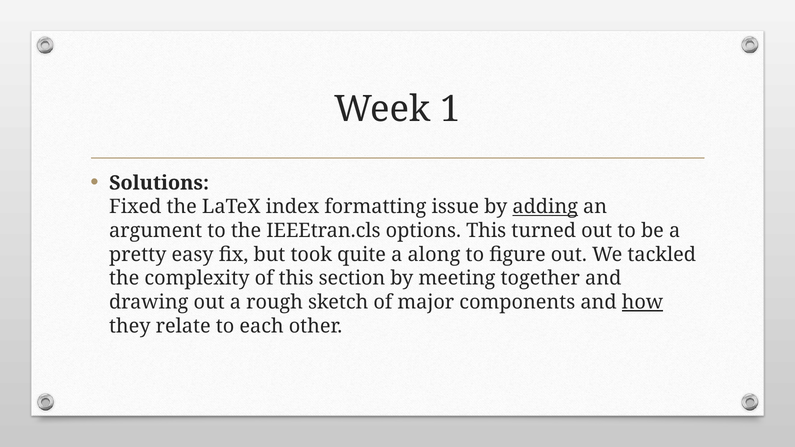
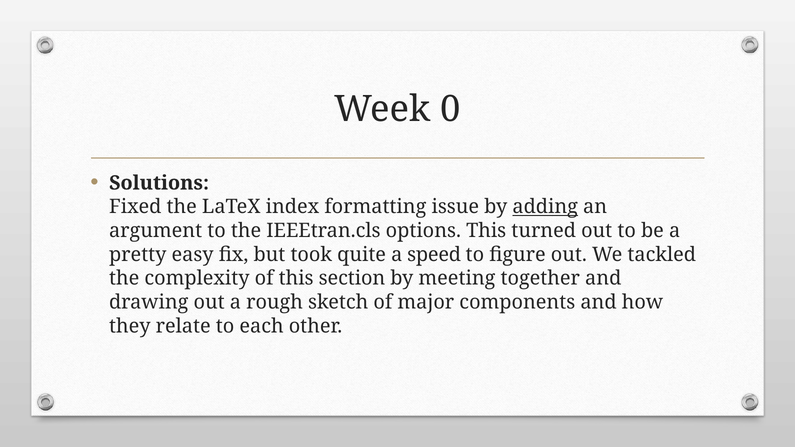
1: 1 -> 0
along: along -> speed
how underline: present -> none
